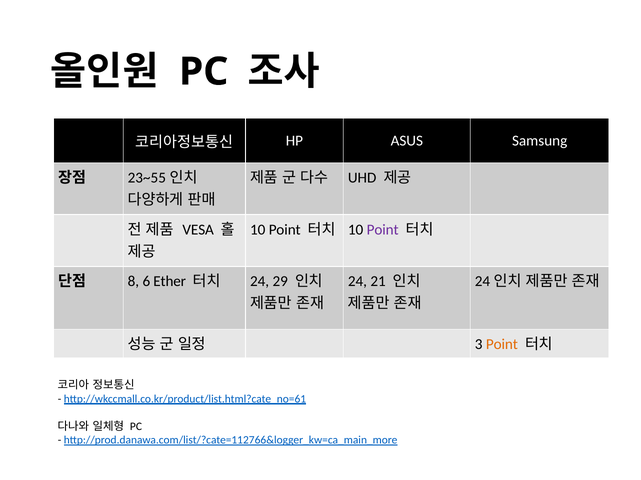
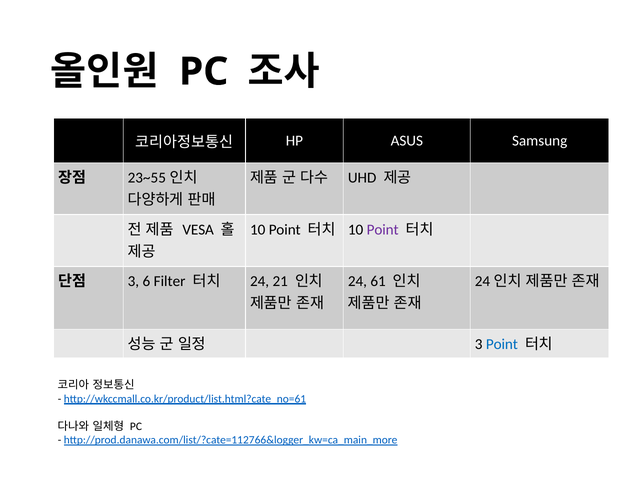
21: 21 -> 61
8 at (133, 282): 8 -> 3
Ether: Ether -> Filter
29: 29 -> 21
Point at (502, 345) colour: orange -> blue
